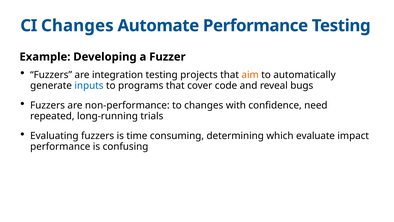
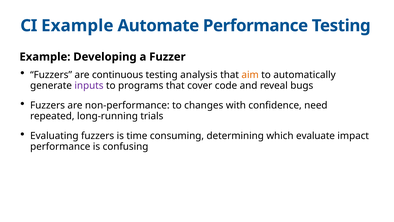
CI Changes: Changes -> Example
integration: integration -> continuous
projects: projects -> analysis
inputs colour: blue -> purple
